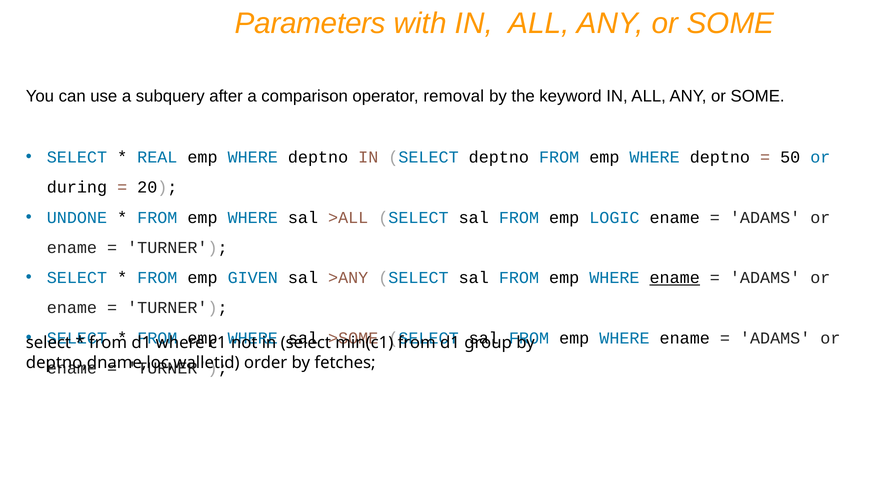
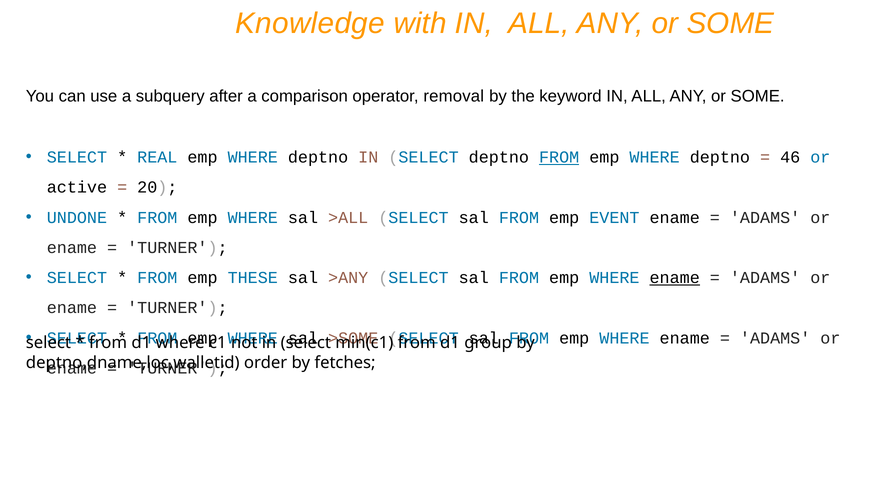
Parameters: Parameters -> Knowledge
FROM at (559, 157) underline: none -> present
50: 50 -> 46
during: during -> active
LOGIC: LOGIC -> EVENT
GIVEN: GIVEN -> THESE
